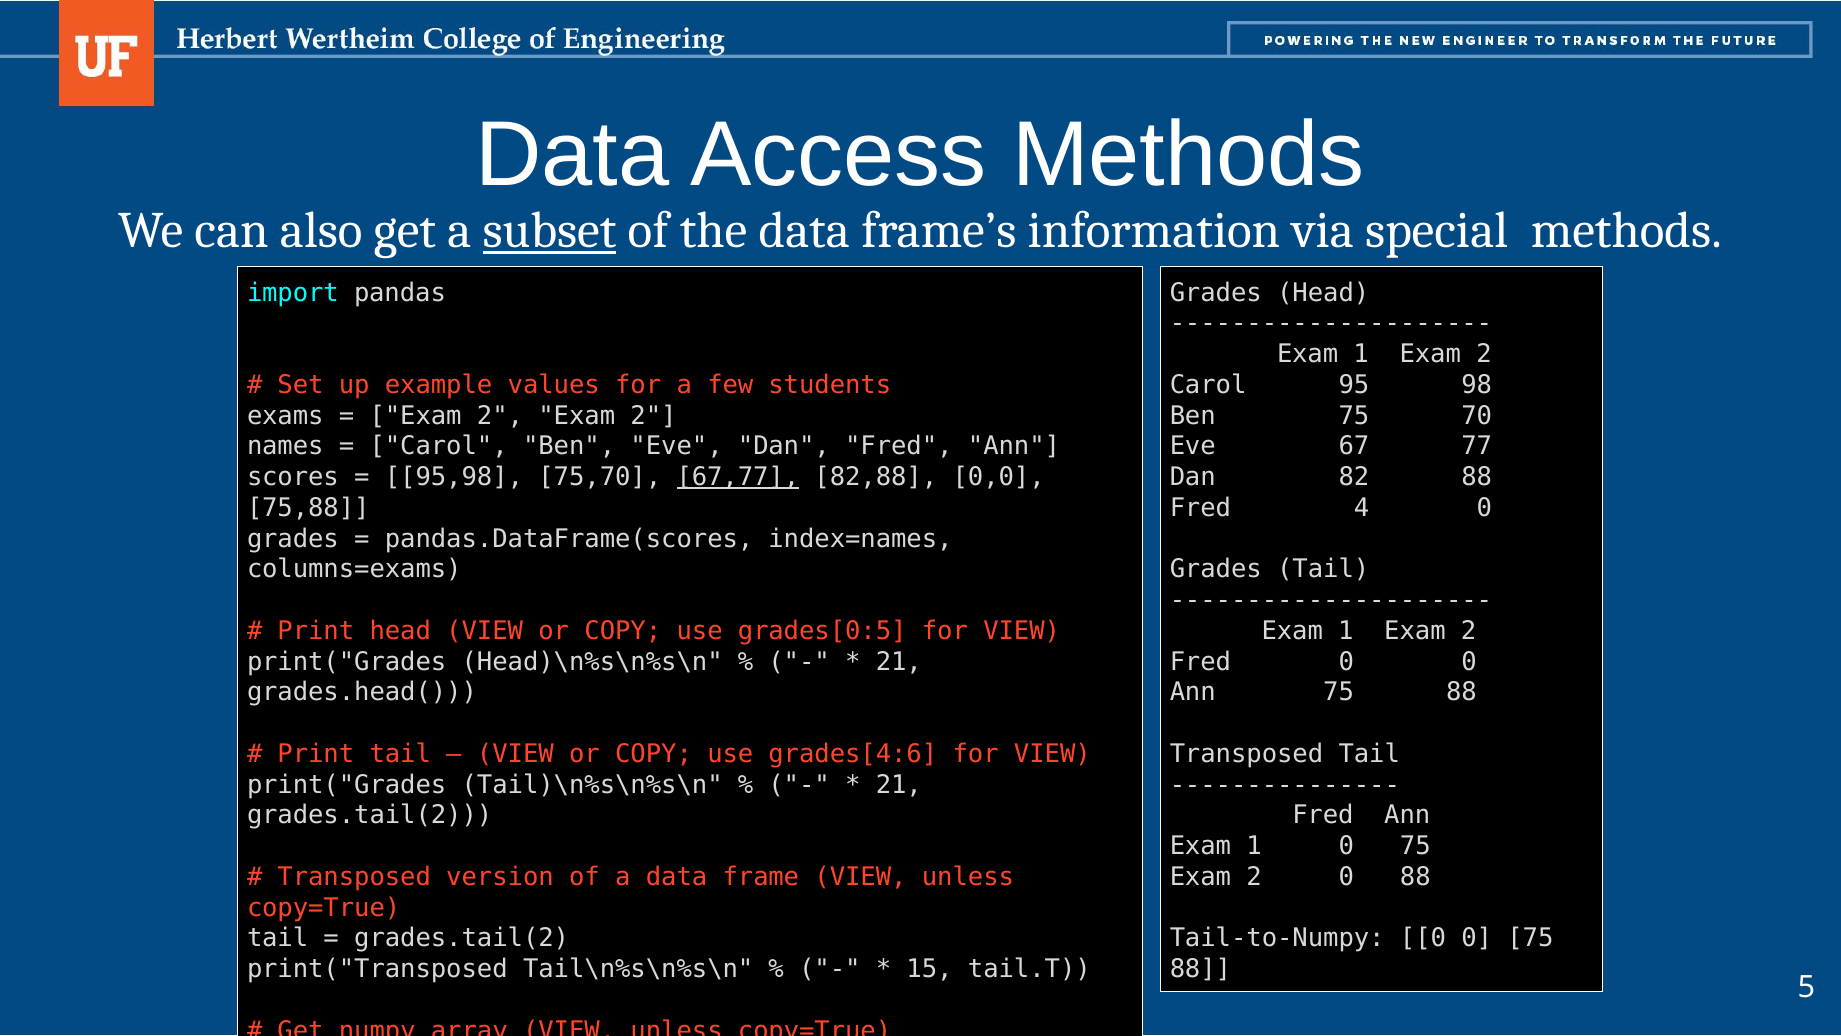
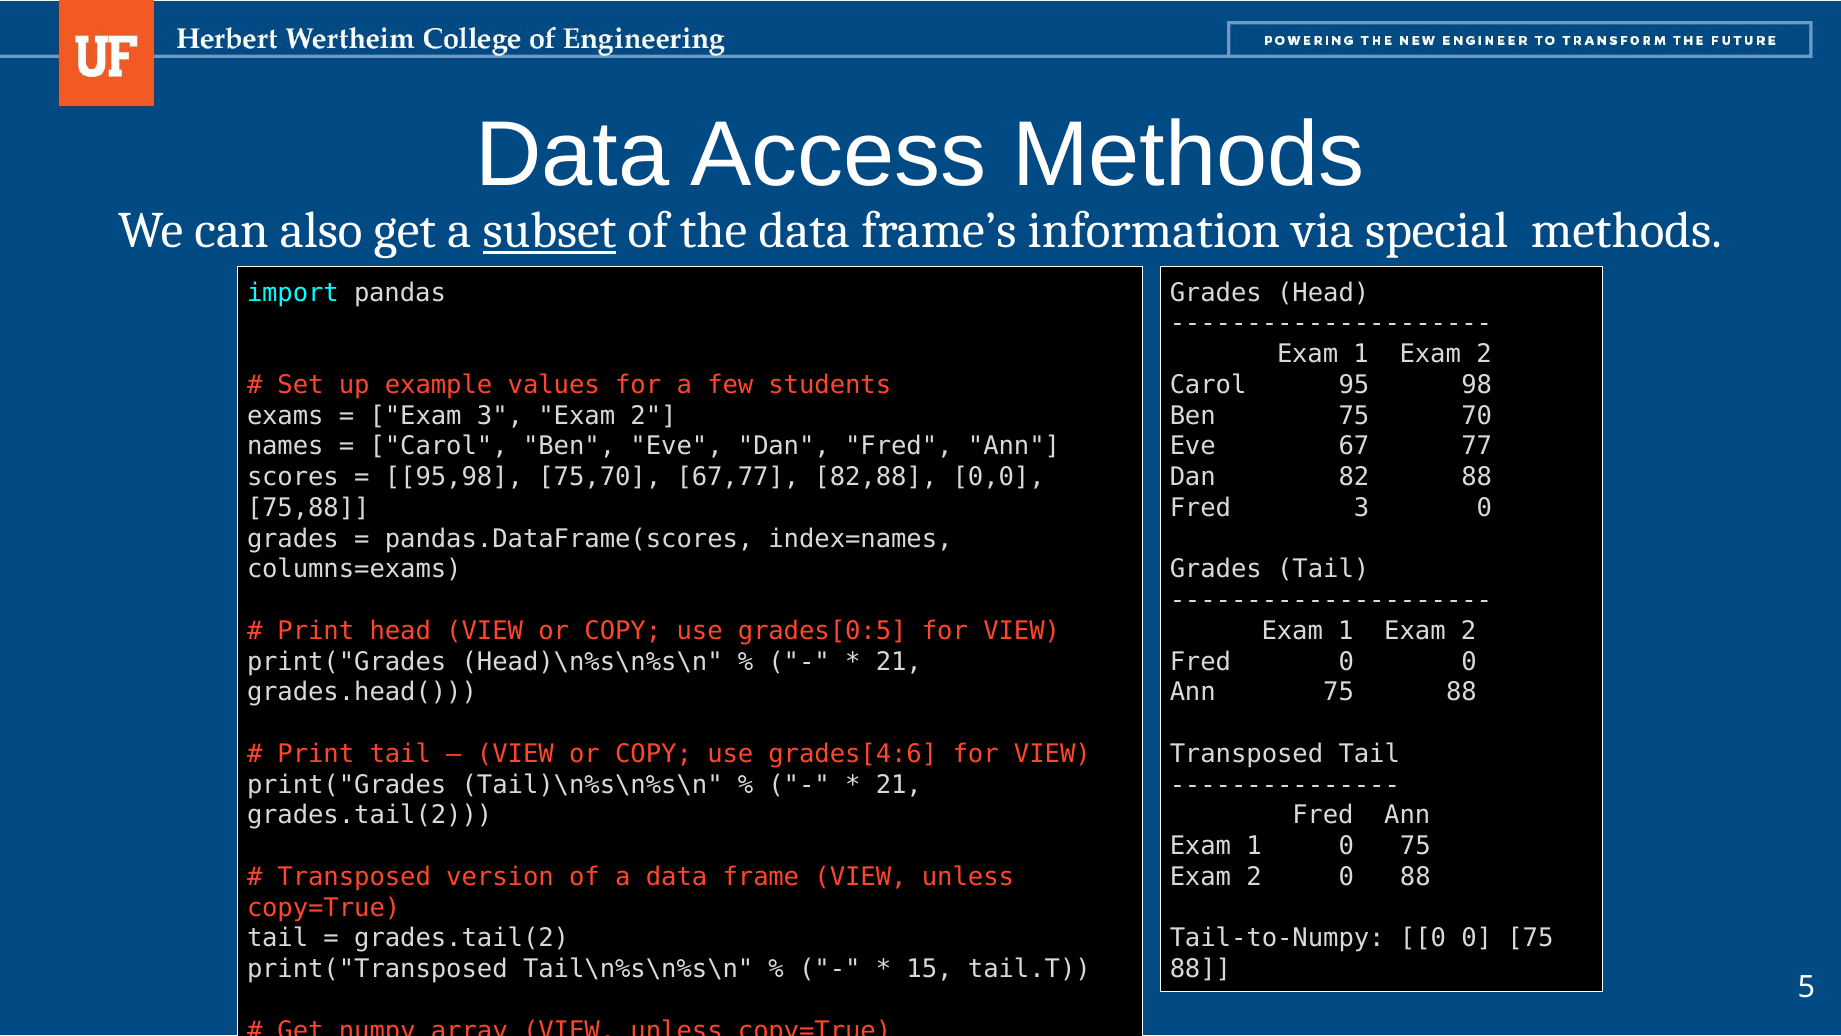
2 at (500, 416): 2 -> 3
67,77 underline: present -> none
Fred 4: 4 -> 3
